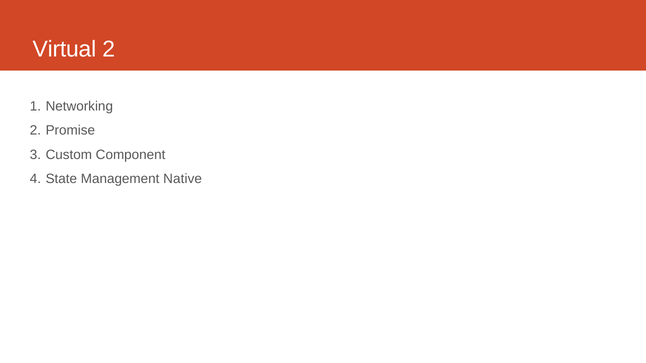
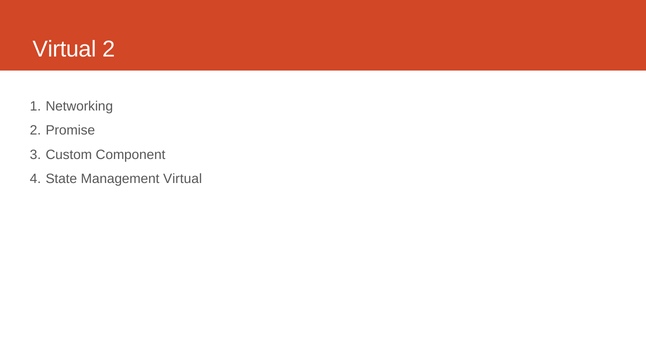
Management Native: Native -> Virtual
